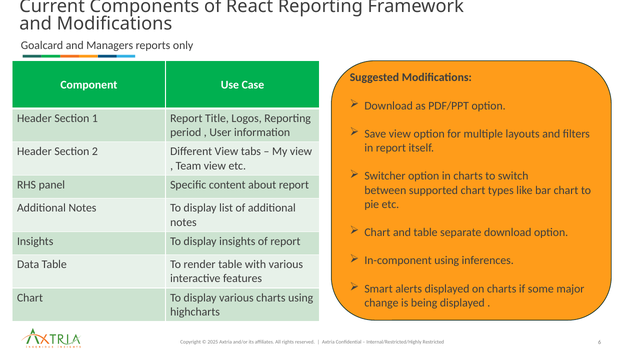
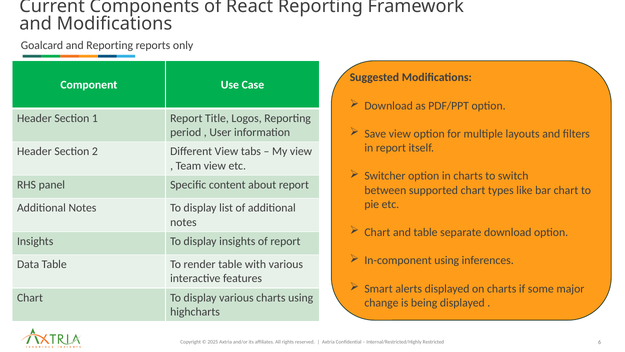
and Managers: Managers -> Reporting
